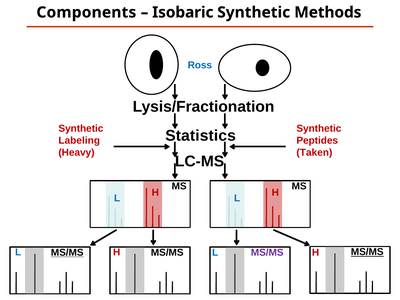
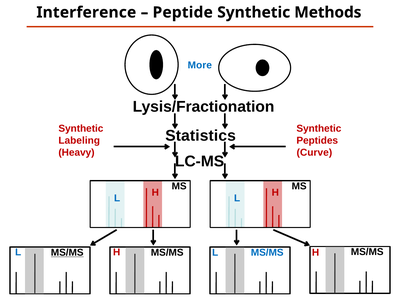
Components: Components -> Interference
Isobaric: Isobaric -> Peptide
Ross: Ross -> More
Taken: Taken -> Curve
MS/MS at (367, 252) underline: present -> none
MS/MS at (267, 253) colour: purple -> blue
